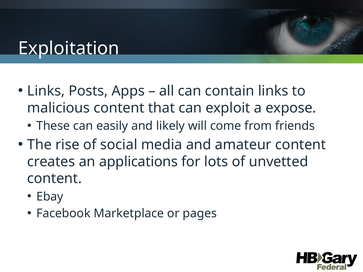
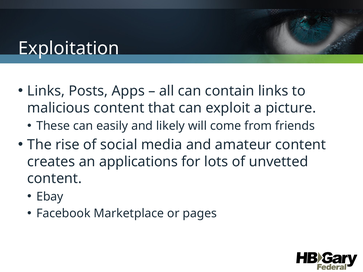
expose: expose -> picture
